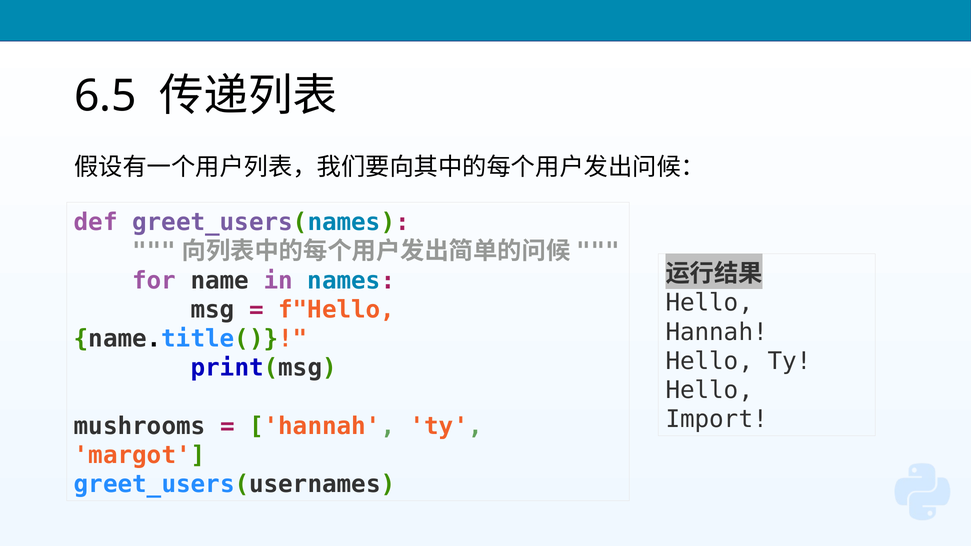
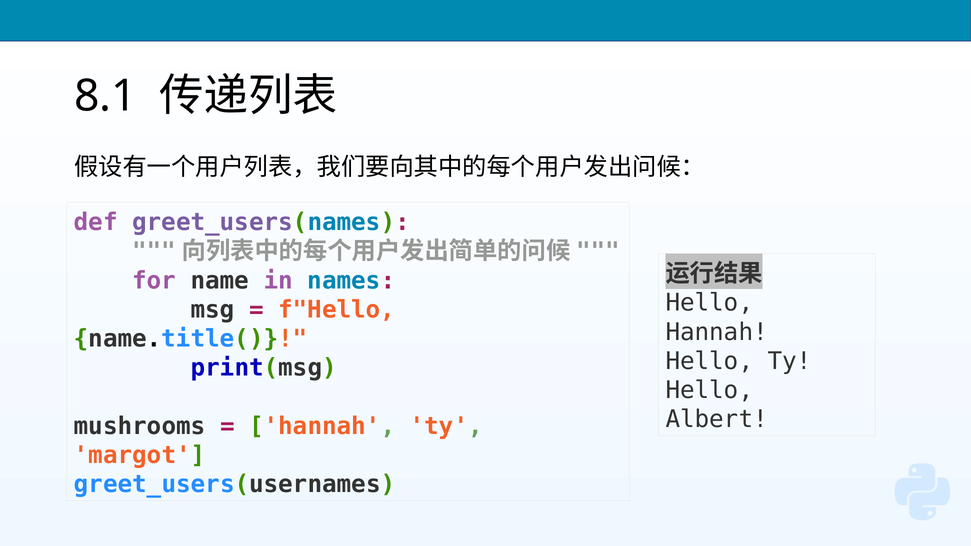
6.5: 6.5 -> 8.1
Import: Import -> Albert
